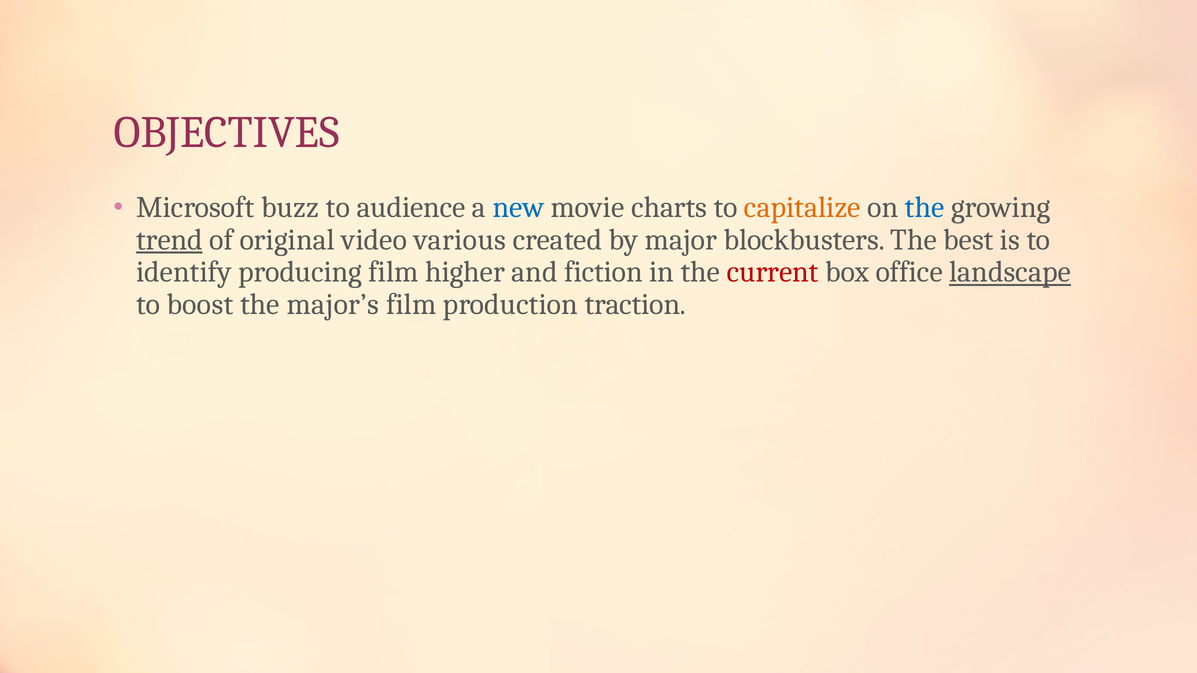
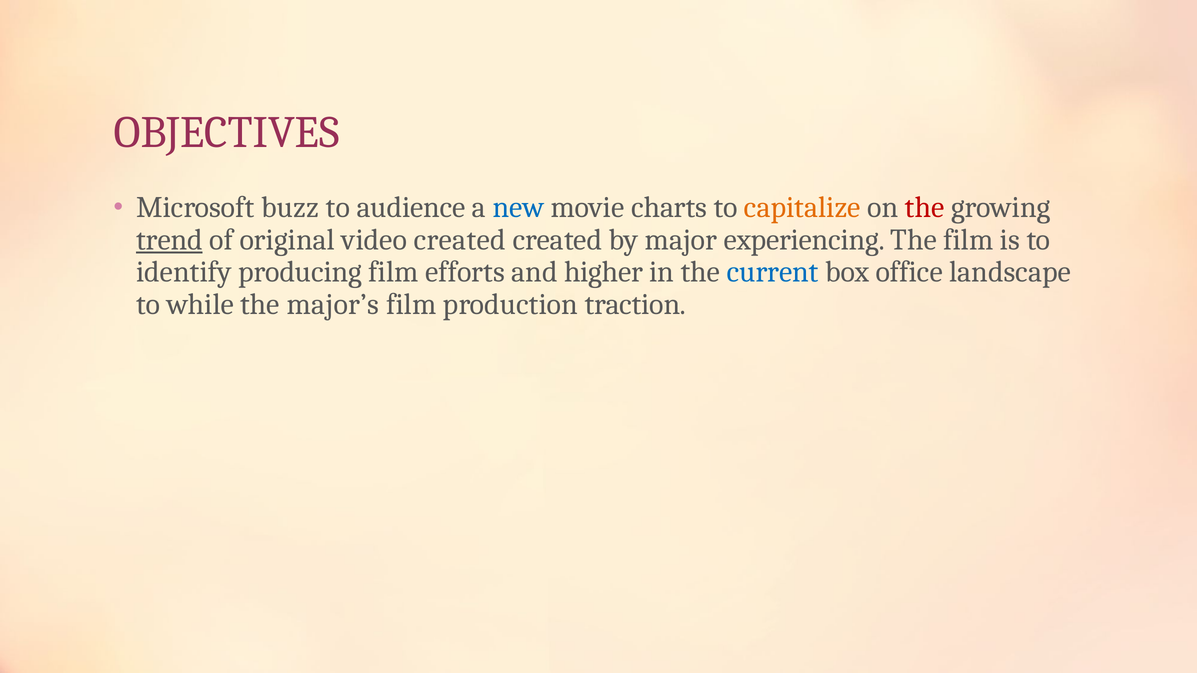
the at (925, 208) colour: blue -> red
video various: various -> created
blockbusters: blockbusters -> experiencing
The best: best -> film
higher: higher -> efforts
fiction: fiction -> higher
current colour: red -> blue
landscape underline: present -> none
boost: boost -> while
